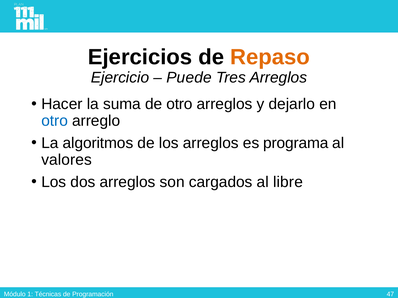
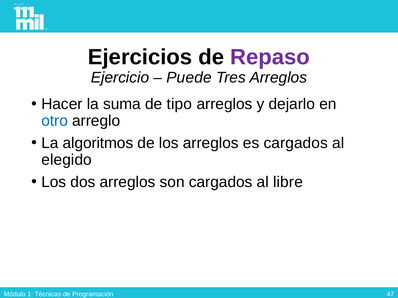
Repaso colour: orange -> purple
de otro: otro -> tipo
es programa: programa -> cargados
valores: valores -> elegido
